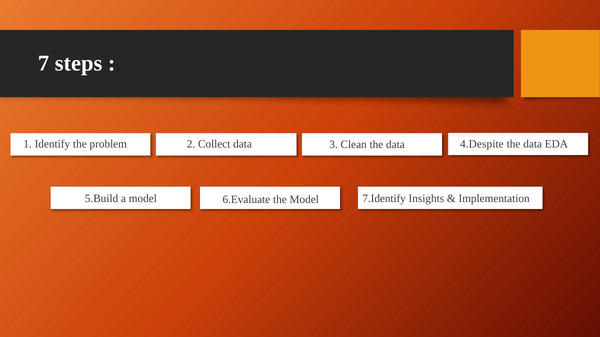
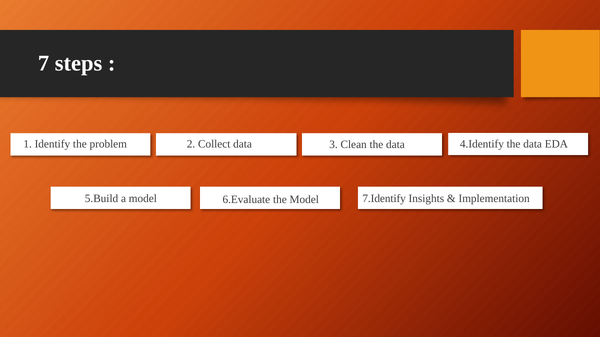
4.Despite: 4.Despite -> 4.Identify
